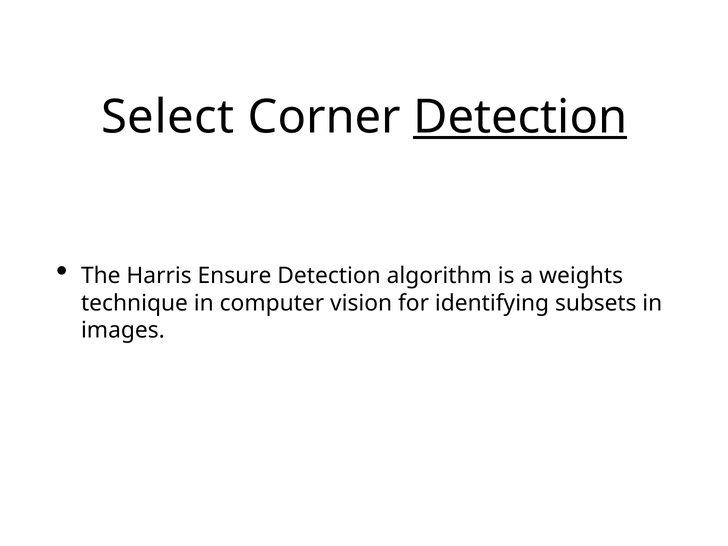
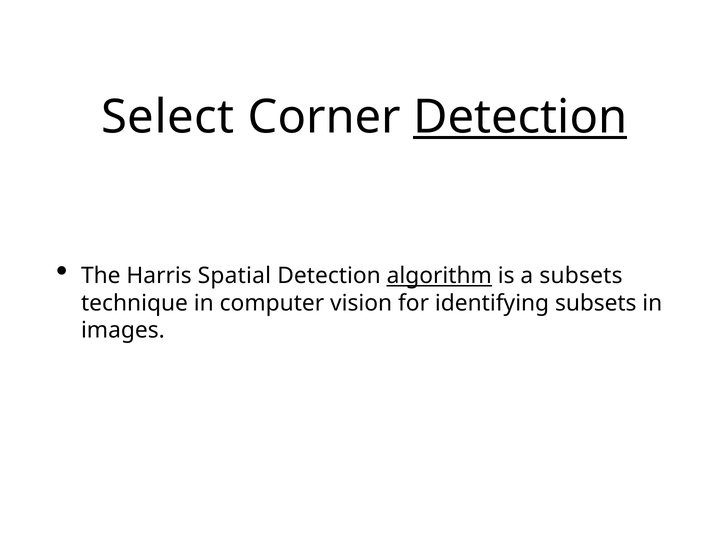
Ensure: Ensure -> Spatial
algorithm underline: none -> present
a weights: weights -> subsets
